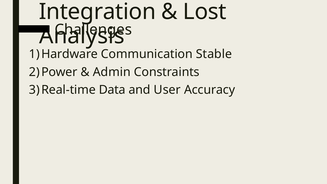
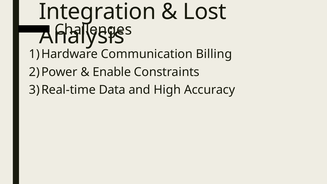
Stable: Stable -> Billing
Admin: Admin -> Enable
User: User -> High
